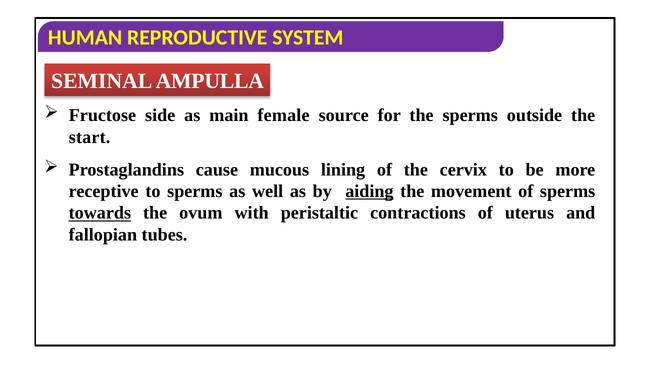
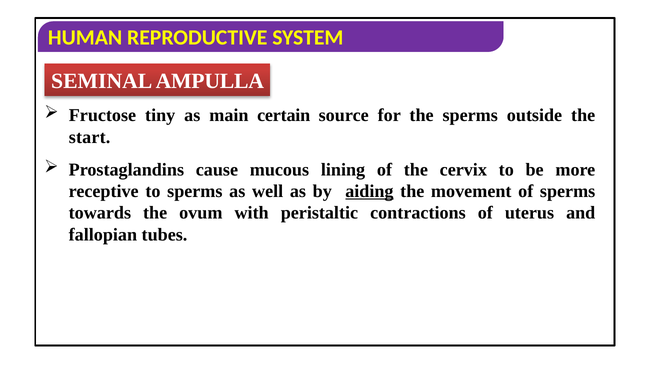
side: side -> tiny
female: female -> certain
towards underline: present -> none
